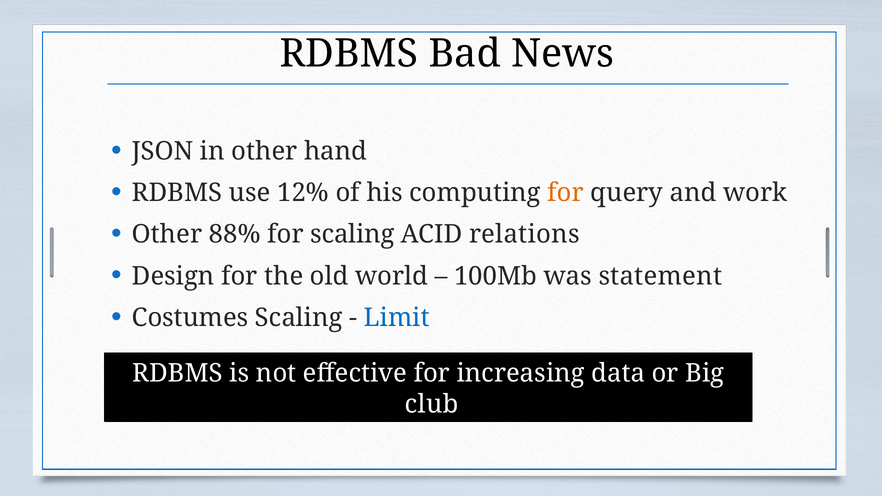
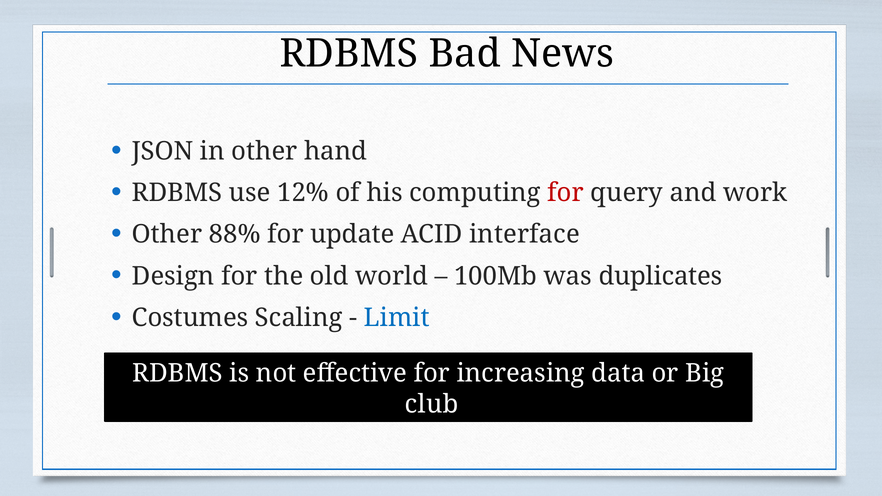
for at (566, 193) colour: orange -> red
for scaling: scaling -> update
relations: relations -> interface
statement: statement -> duplicates
